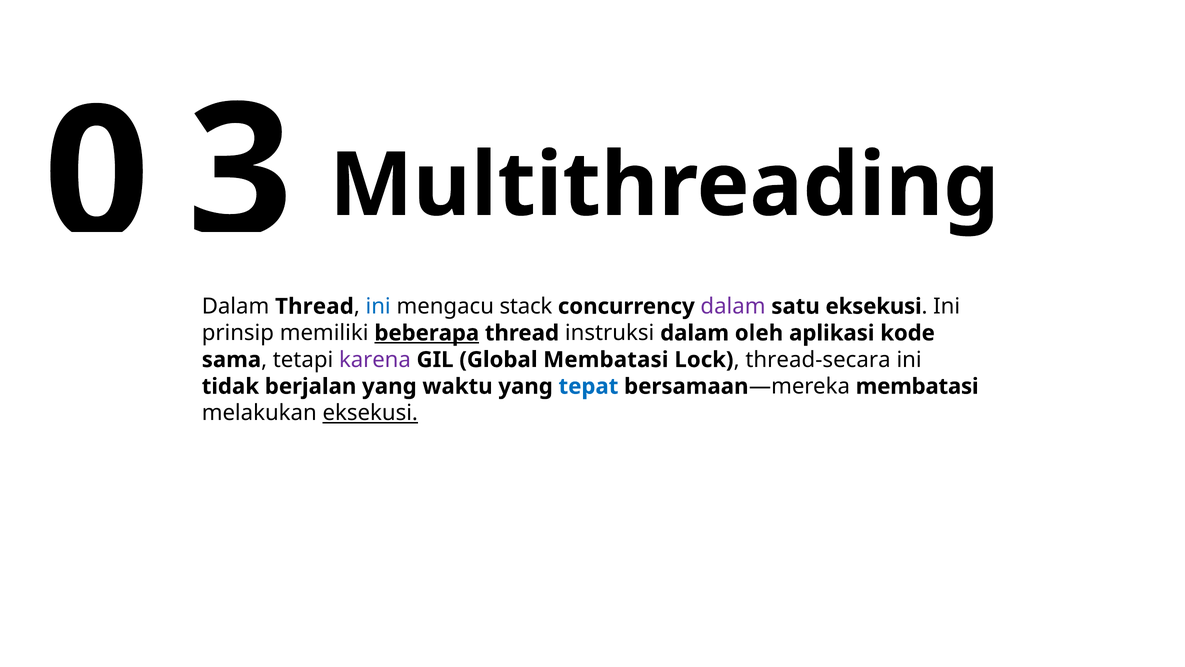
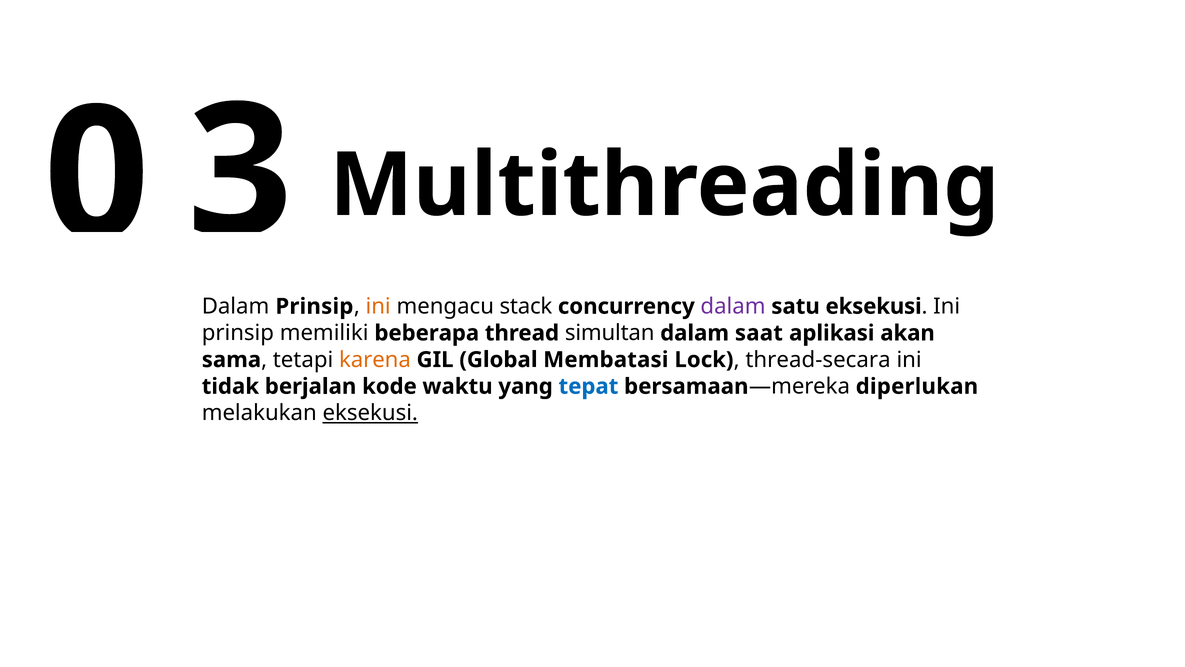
Thread at (314, 306): Thread -> Prinsip
ini at (378, 306) colour: blue -> orange
beberapa underline: present -> none
instruksi: instruksi -> simultan
oleh: oleh -> saat
kode: kode -> akan
karena colour: purple -> orange
berjalan yang: yang -> kode
membatasi at (917, 386): membatasi -> diperlukan
